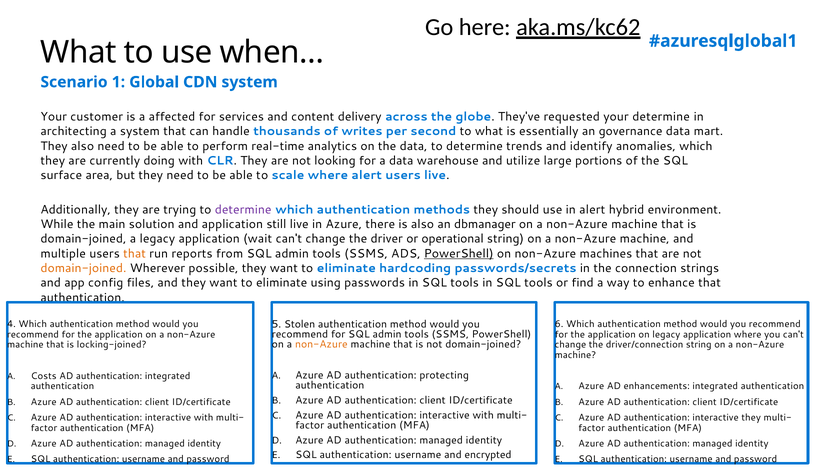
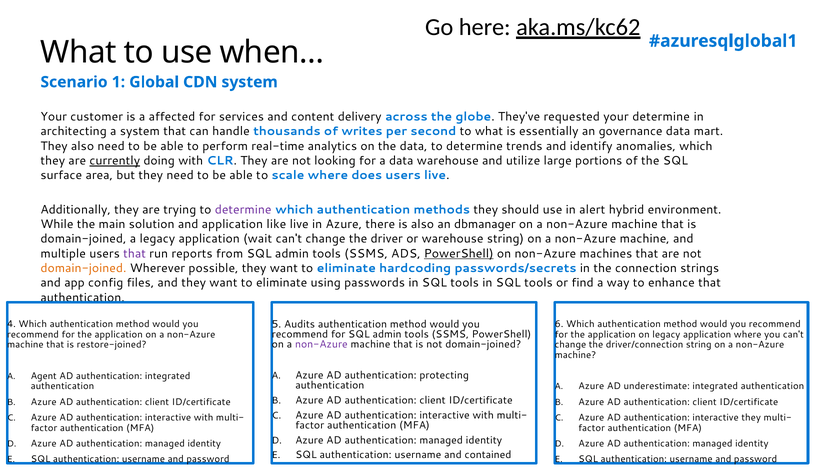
currently underline: none -> present
where alert: alert -> does
still: still -> like
or operational: operational -> warehouse
that at (135, 254) colour: orange -> purple
Stolen: Stolen -> Audits
non-Azure at (321, 345) colour: orange -> purple
locking-joined: locking-joined -> restore-joined
Costs: Costs -> Agent
enhancements: enhancements -> underestimate
encrypted: encrypted -> contained
